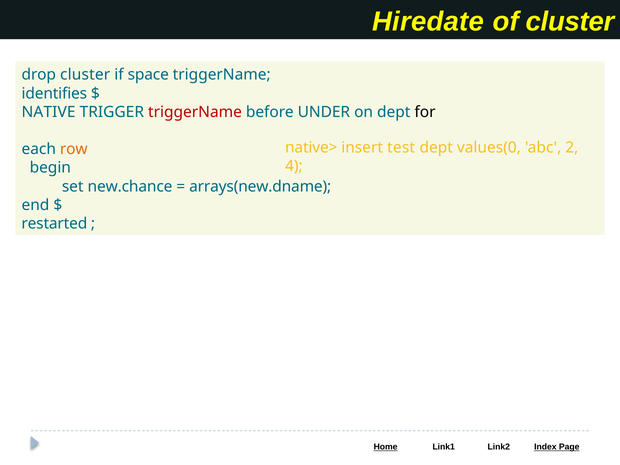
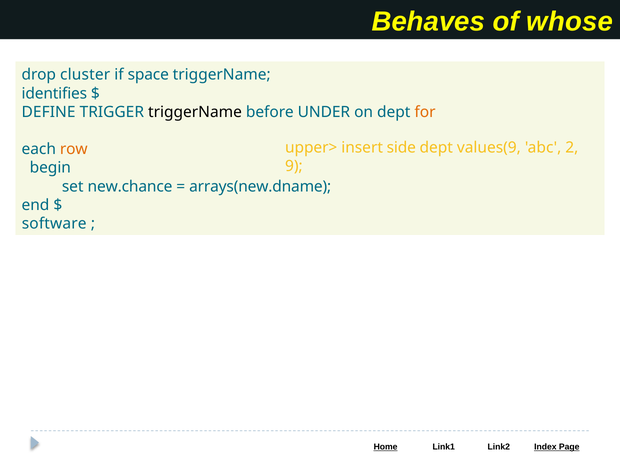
Hiredate: Hiredate -> Behaves
of cluster: cluster -> whose
NATIVE: NATIVE -> DEFINE
triggerName at (195, 112) colour: red -> black
for colour: black -> orange
native>: native> -> upper>
test: test -> side
values(0: values(0 -> values(9
4: 4 -> 9
restarted: restarted -> software
